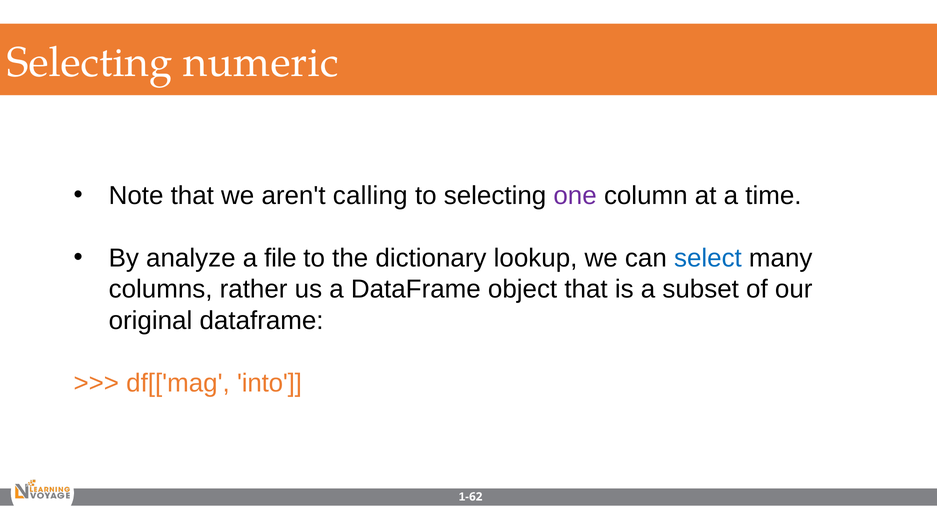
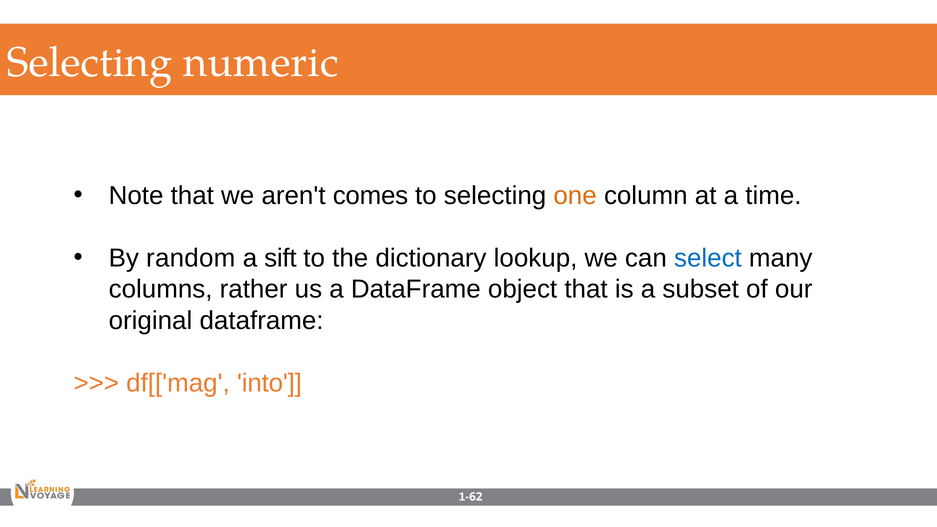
calling: calling -> comes
one colour: purple -> orange
analyze: analyze -> random
file: file -> sift
